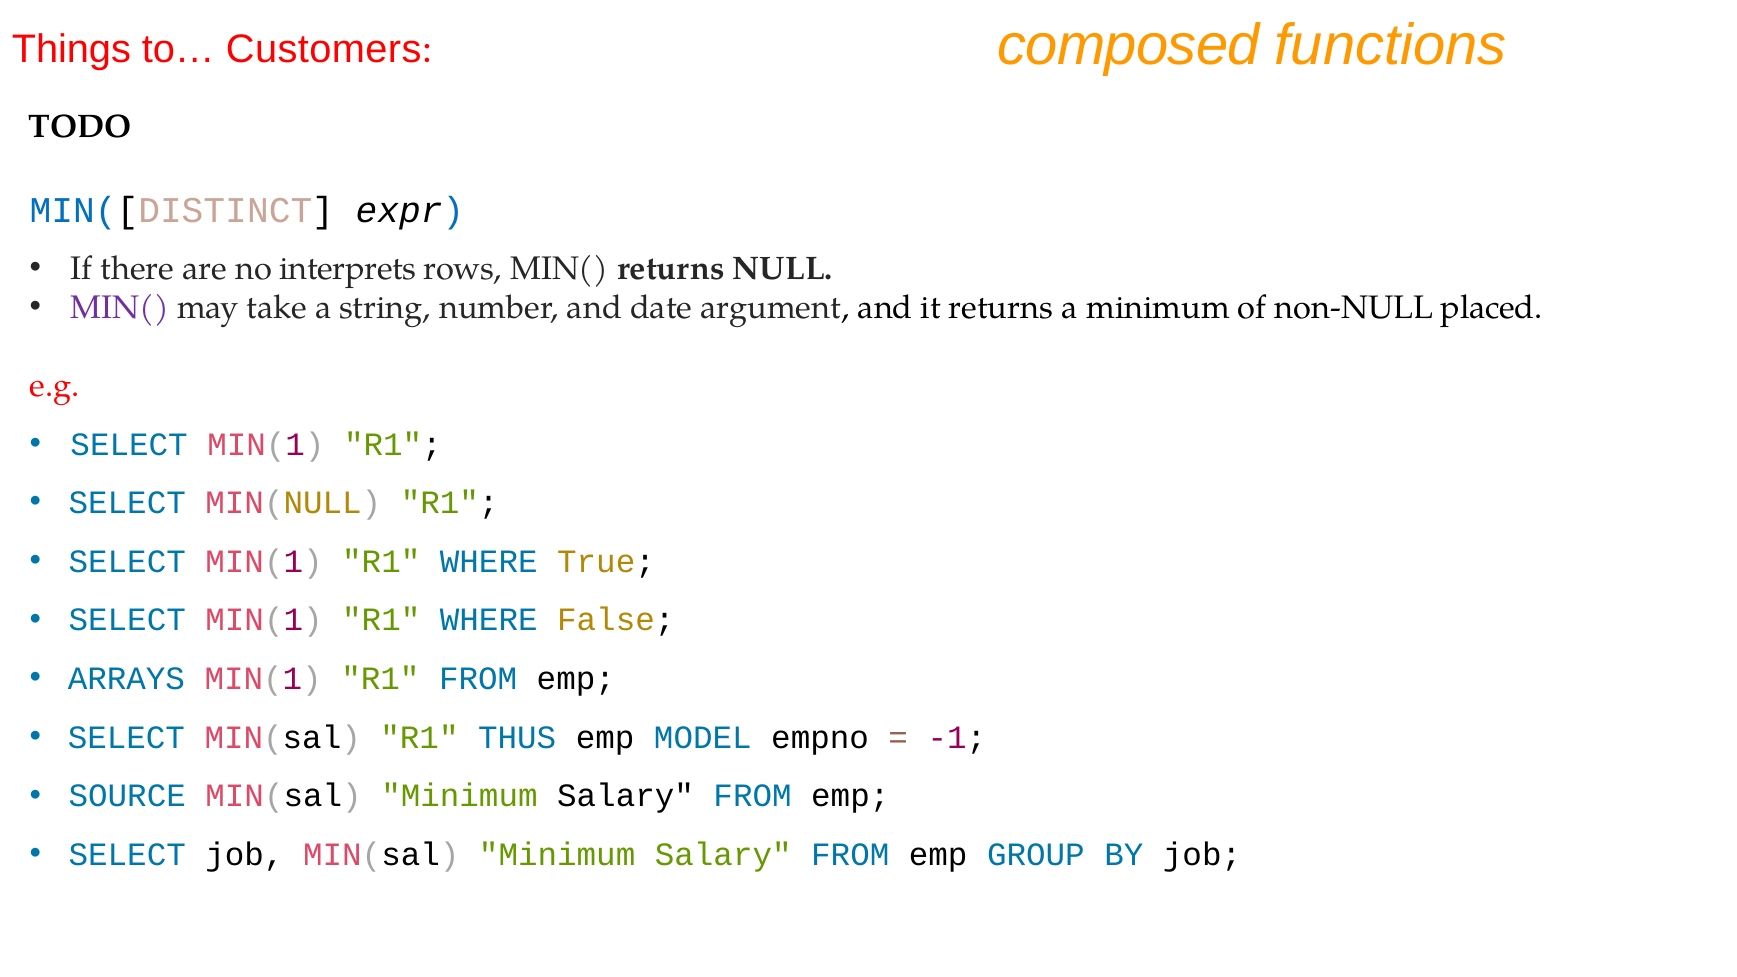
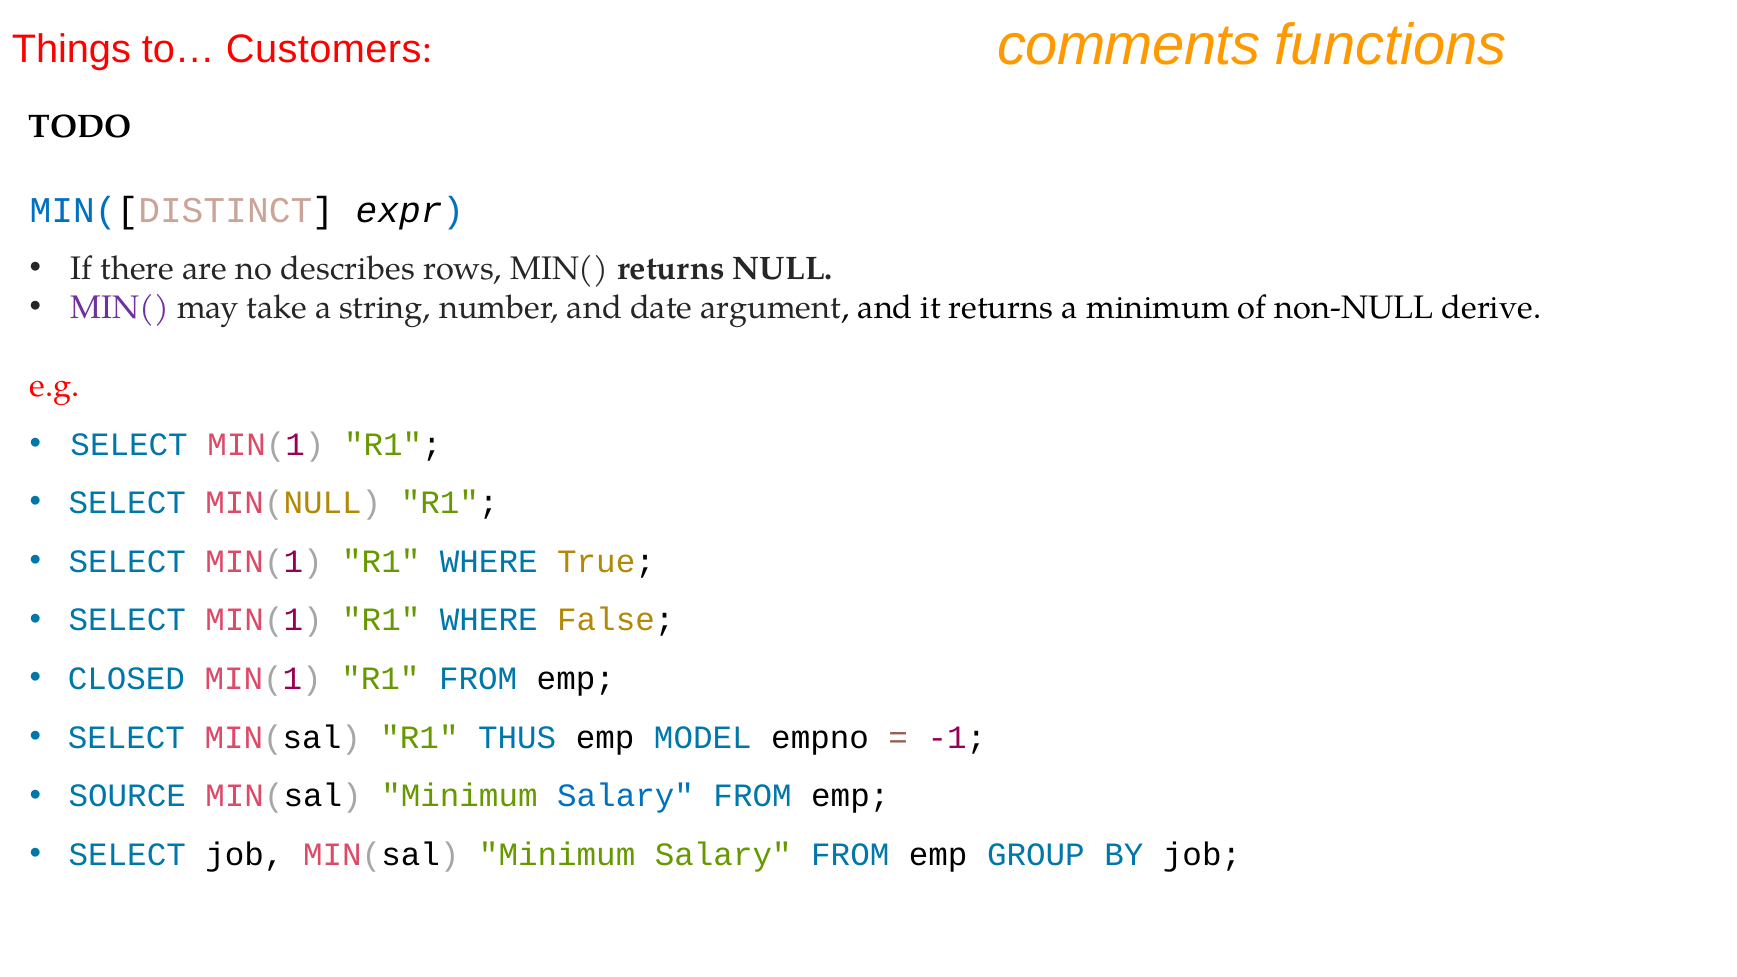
composed: composed -> comments
interprets: interprets -> describes
placed: placed -> derive
ARRAYS: ARRAYS -> CLOSED
Salary at (626, 796) colour: black -> blue
